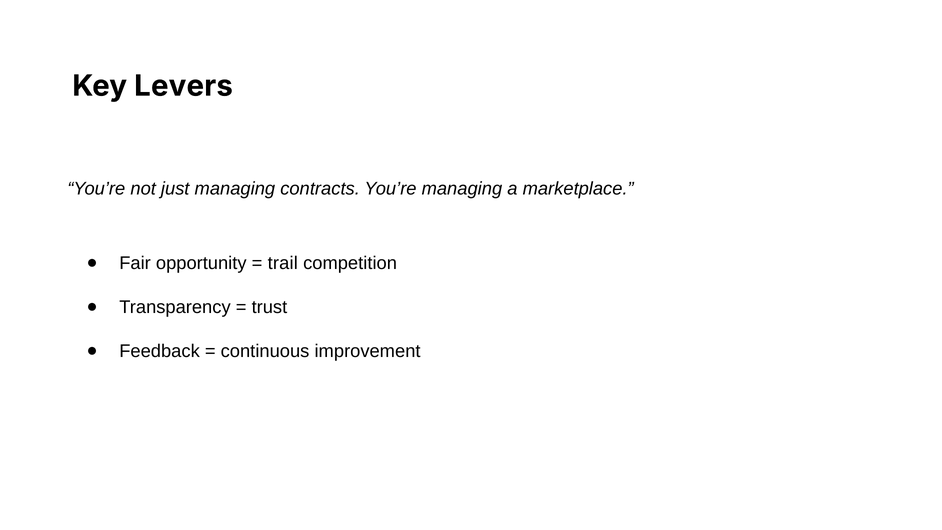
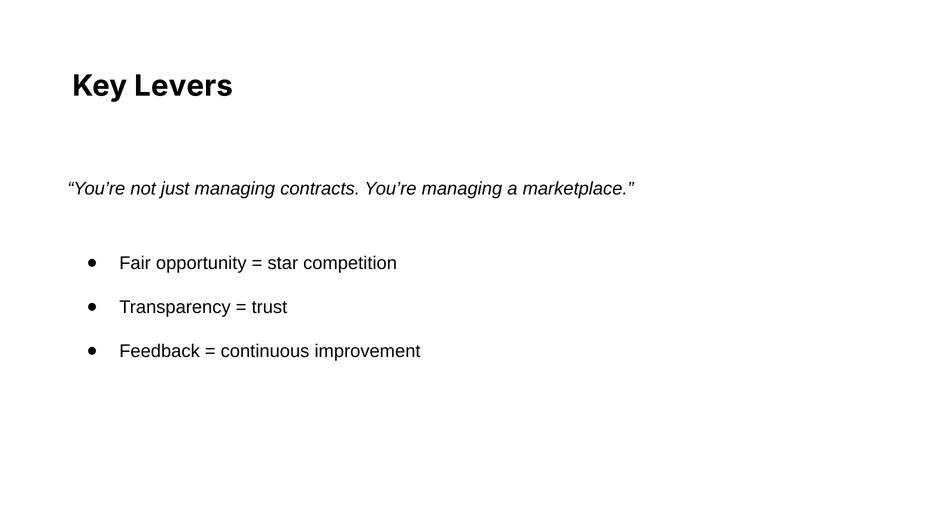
trail: trail -> star
